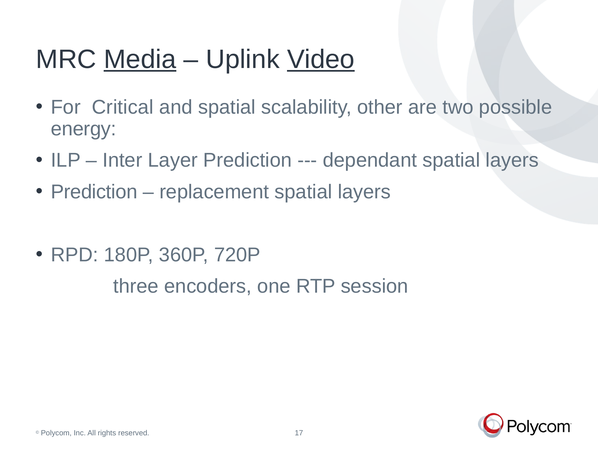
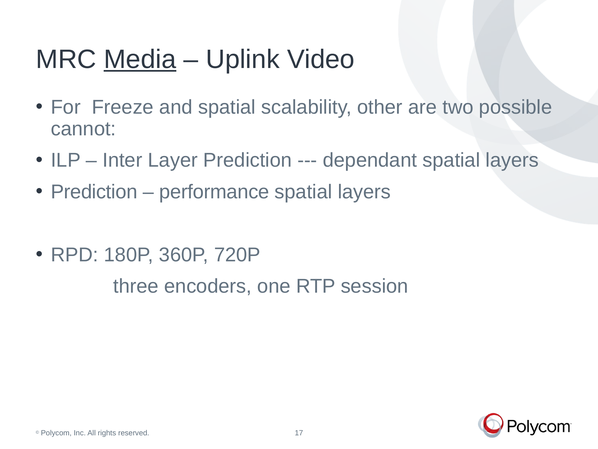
Video underline: present -> none
Critical: Critical -> Freeze
energy: energy -> cannot
replacement: replacement -> performance
